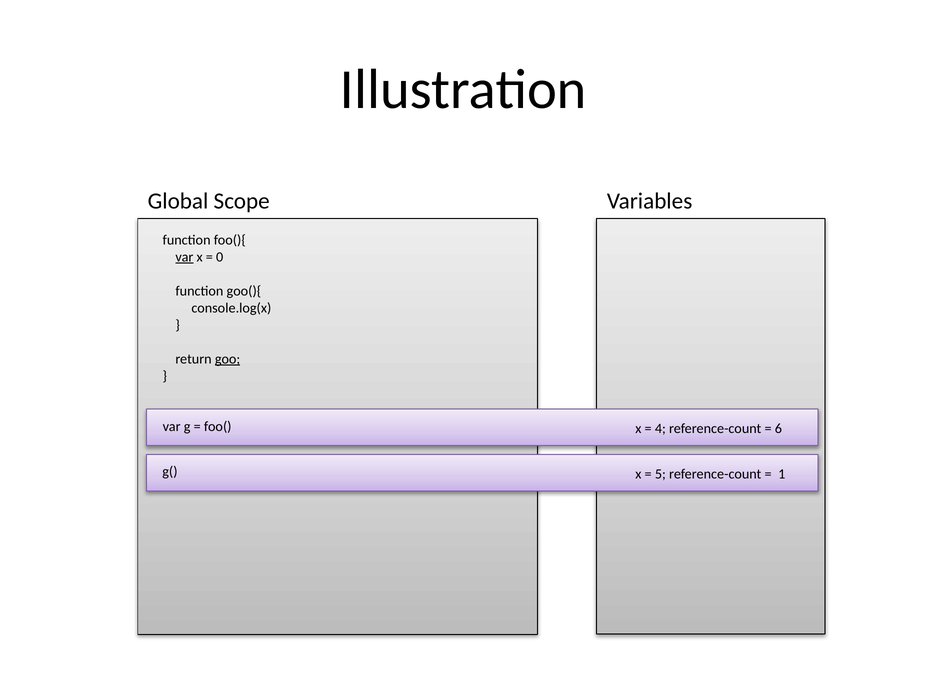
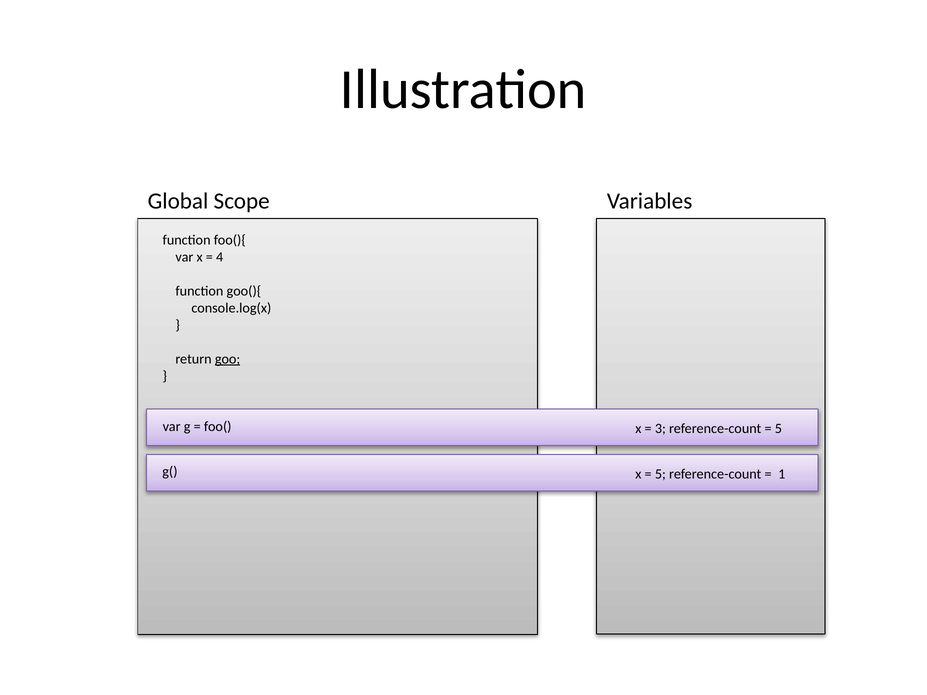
var at (184, 257) underline: present -> none
0: 0 -> 4
4: 4 -> 3
6 at (778, 429): 6 -> 5
